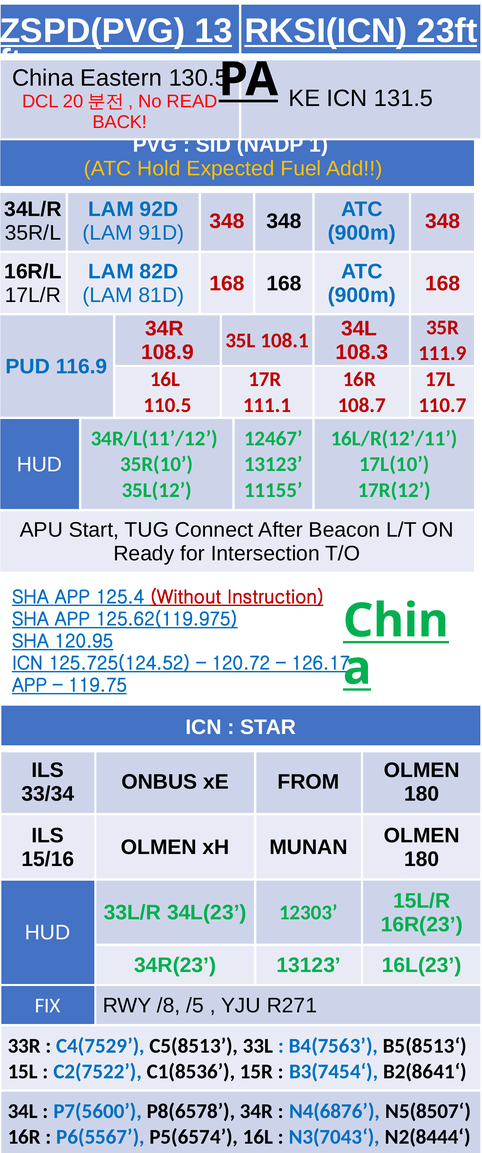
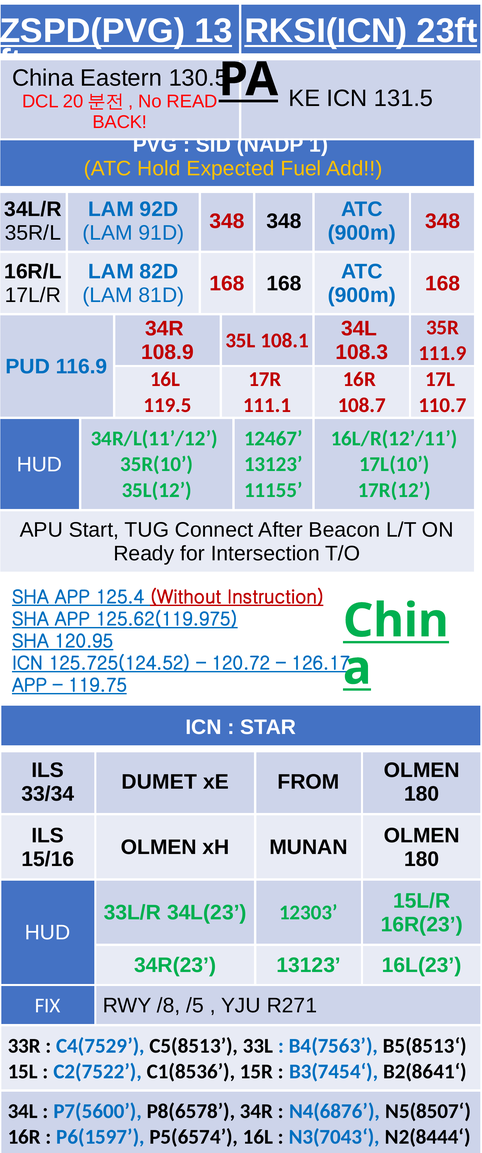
110.5: 110.5 -> 119.5
ONBUS: ONBUS -> DUMET
P6(5567: P6(5567 -> P6(1597
